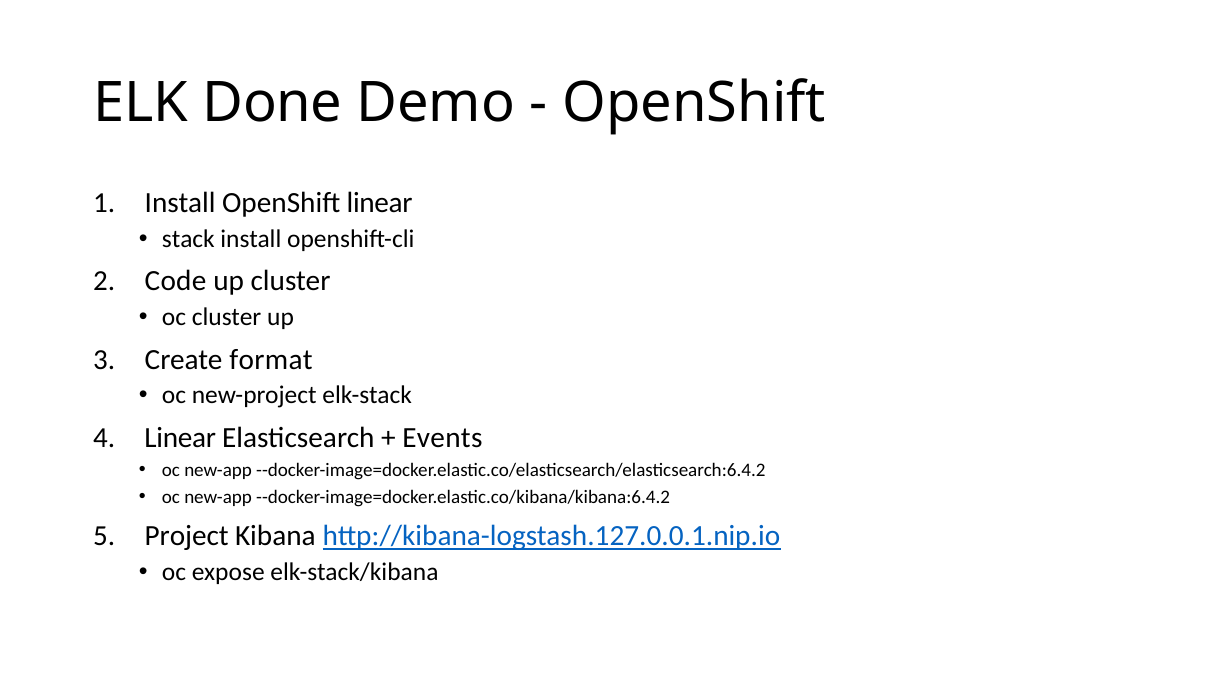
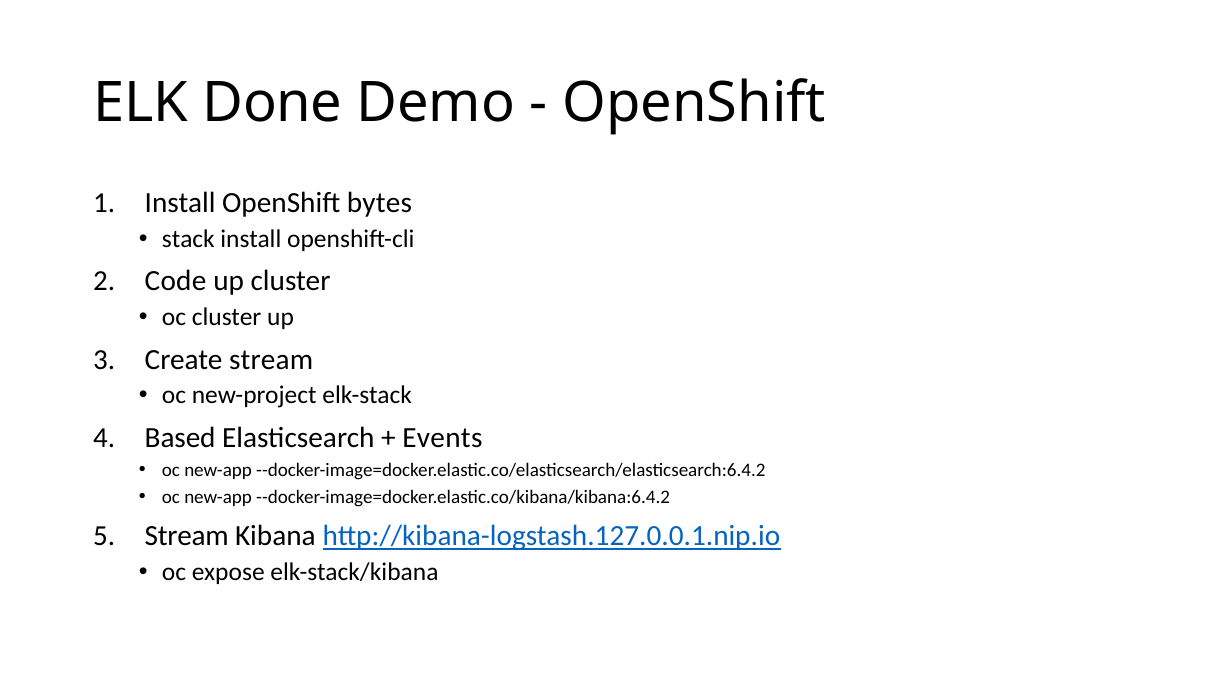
OpenShift linear: linear -> bytes
Create format: format -> stream
Linear at (180, 438): Linear -> Based
Project at (187, 537): Project -> Stream
